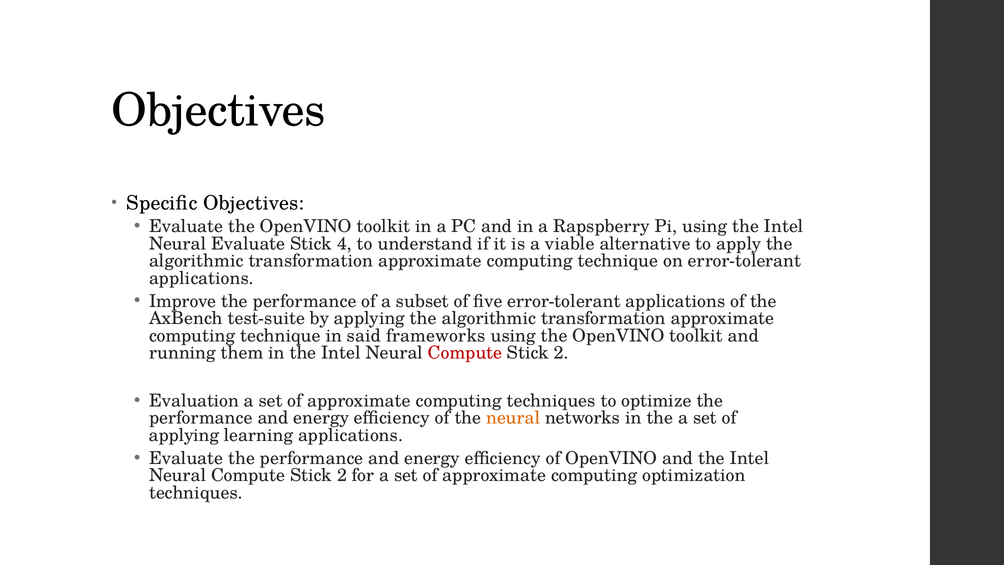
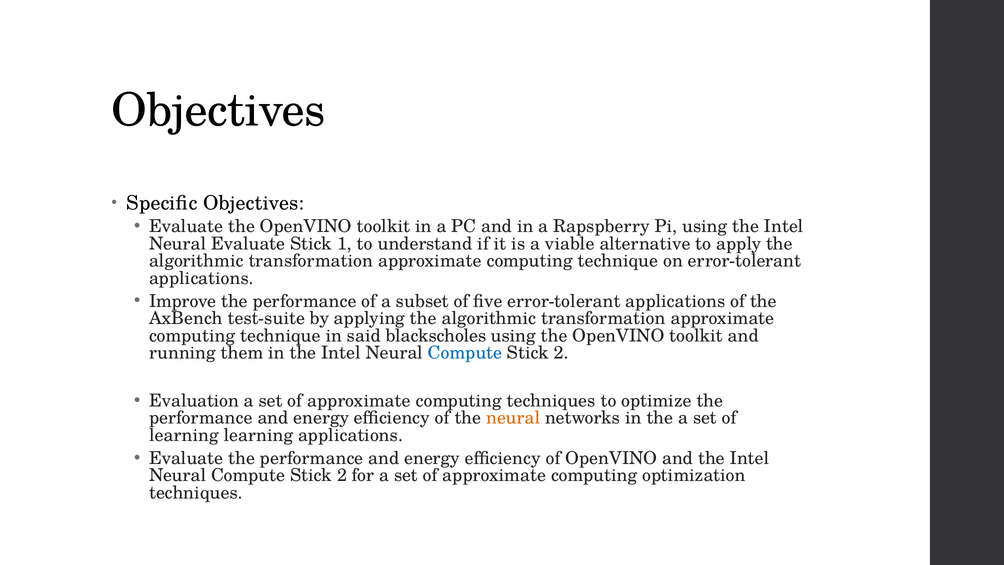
4: 4 -> 1
frameworks: frameworks -> blackscholes
Compute at (465, 353) colour: red -> blue
applying at (184, 435): applying -> learning
